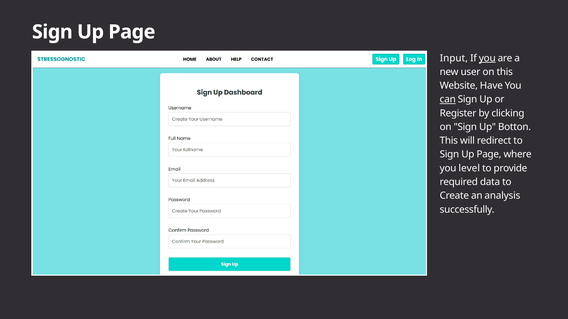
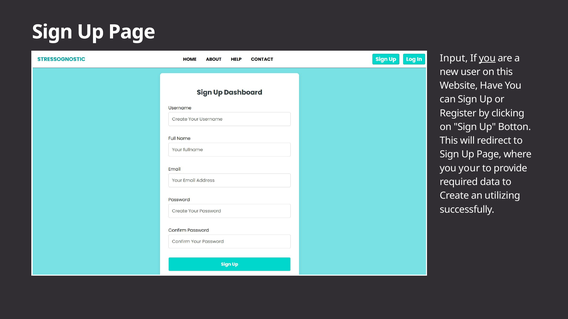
can underline: present -> none
level: level -> your
analysis: analysis -> utilizing
